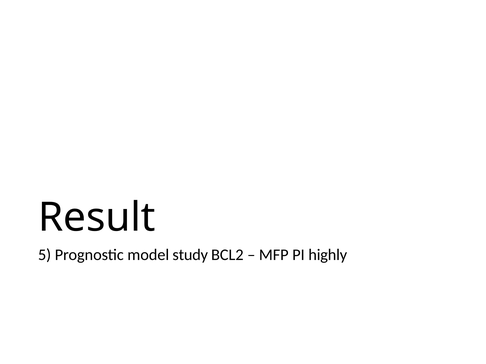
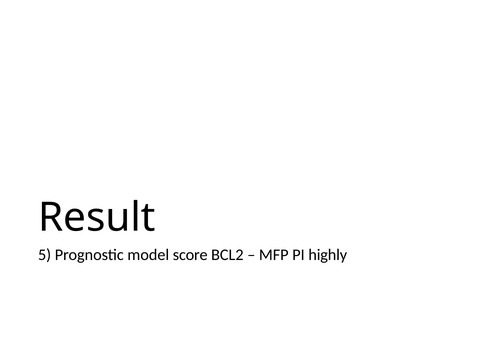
study: study -> score
